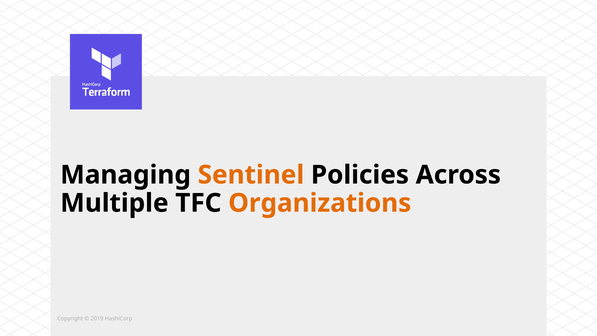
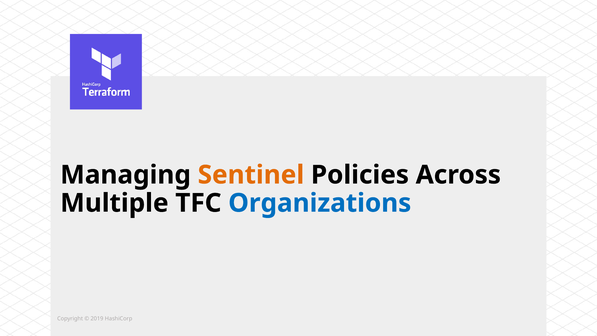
Organizations colour: orange -> blue
